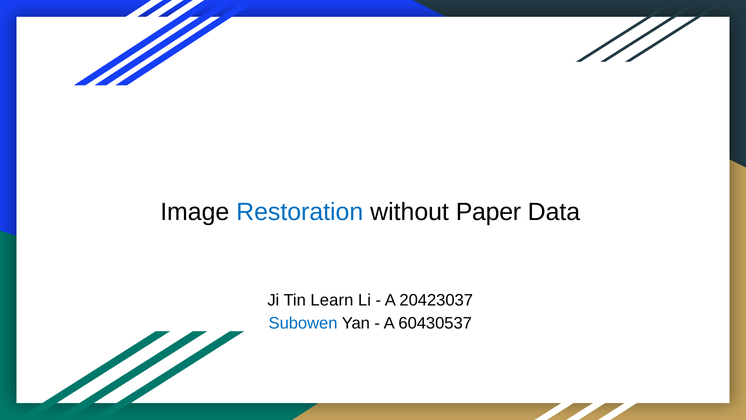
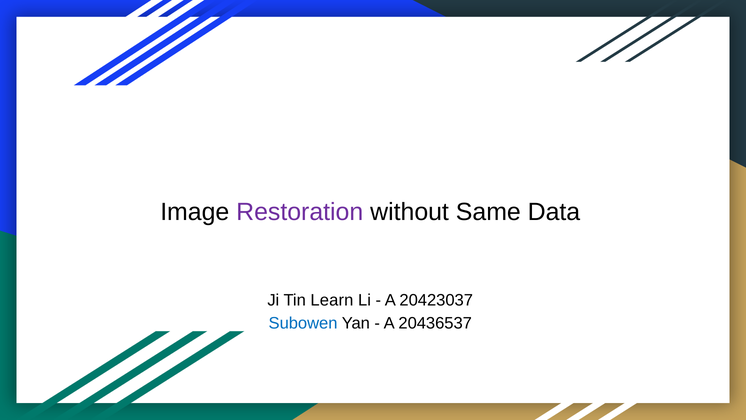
Restoration colour: blue -> purple
Paper: Paper -> Same
60430537: 60430537 -> 20436537
